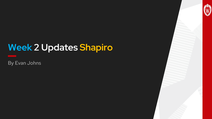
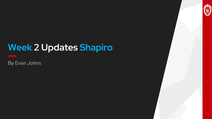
Shapiro colour: yellow -> light blue
